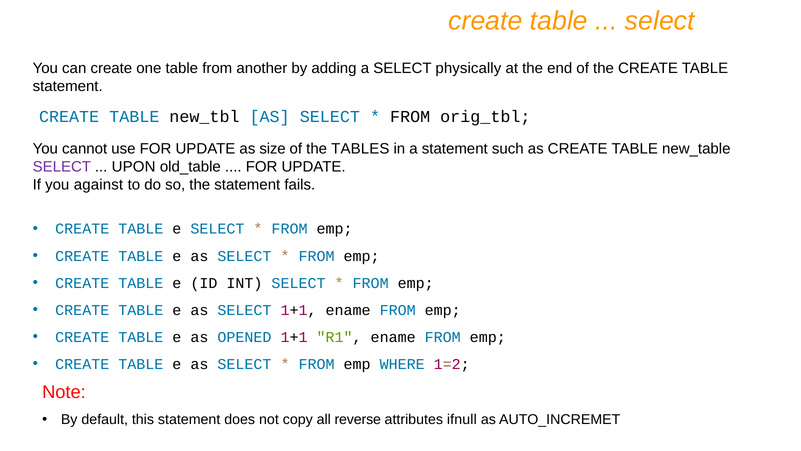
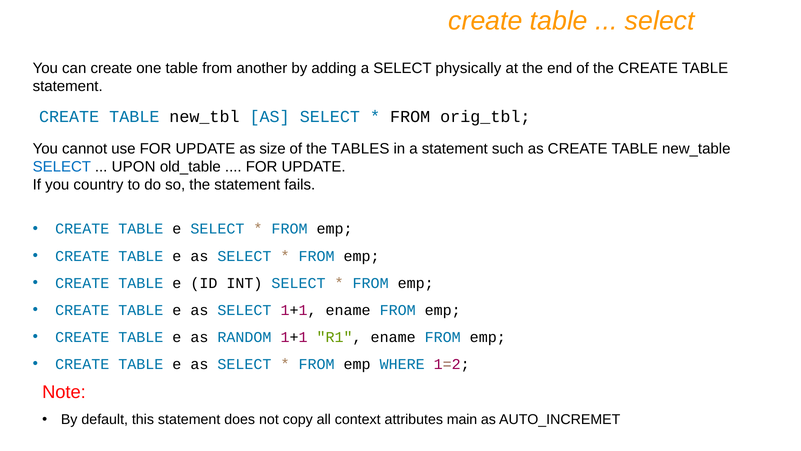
SELECT at (62, 166) colour: purple -> blue
against: against -> country
OPENED: OPENED -> RANDOM
reverse: reverse -> context
ifnull: ifnull -> main
